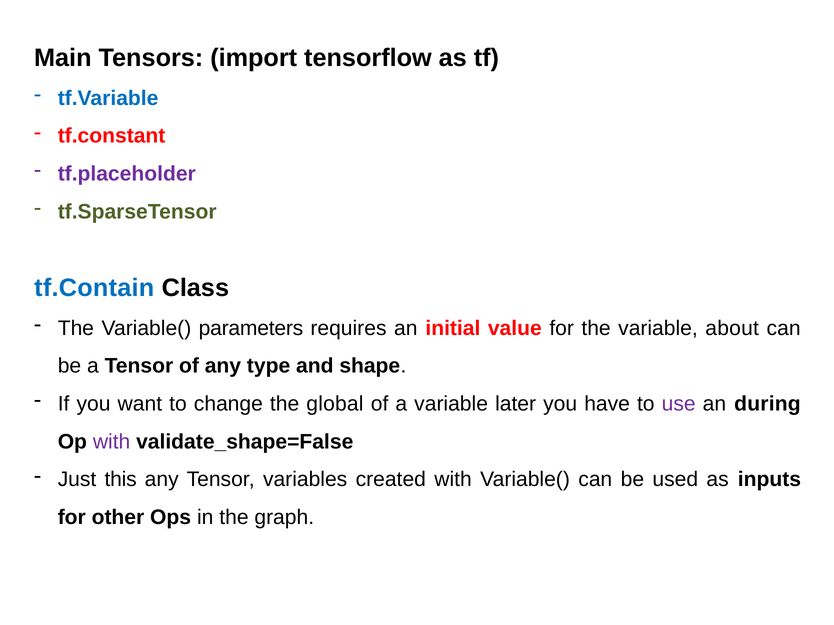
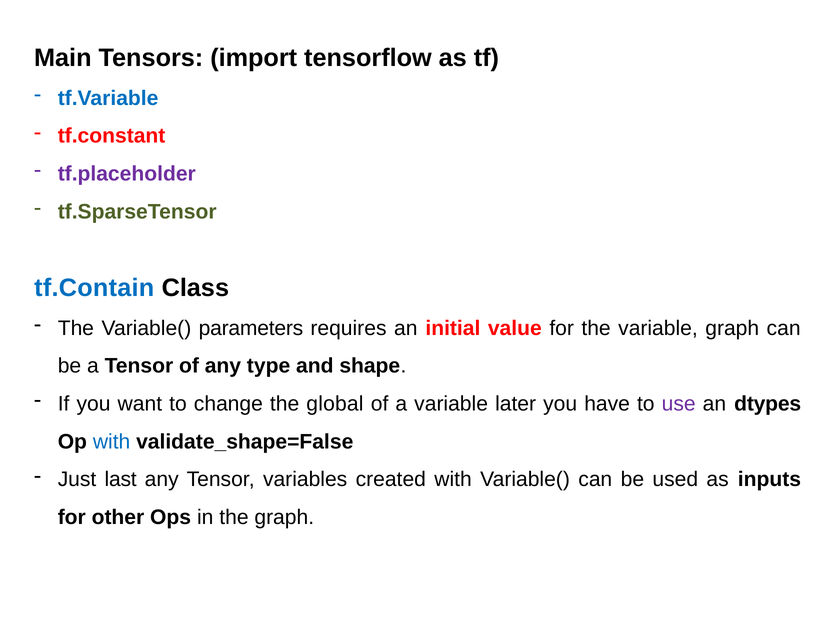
variable about: about -> graph
during: during -> dtypes
with at (112, 442) colour: purple -> blue
this: this -> last
